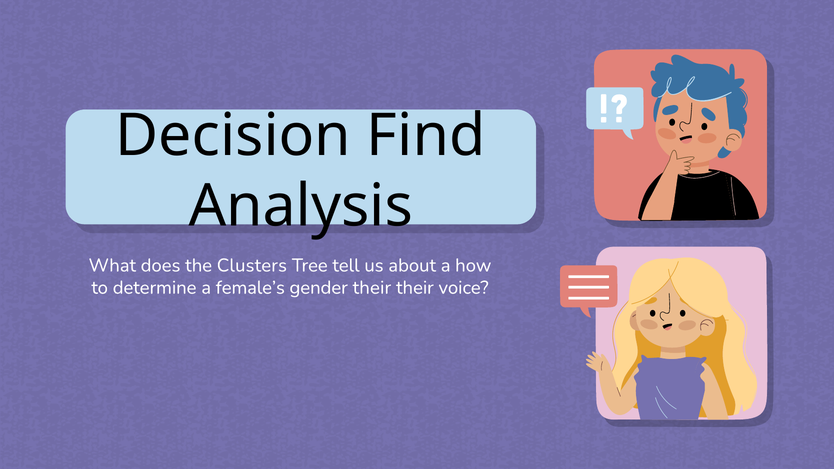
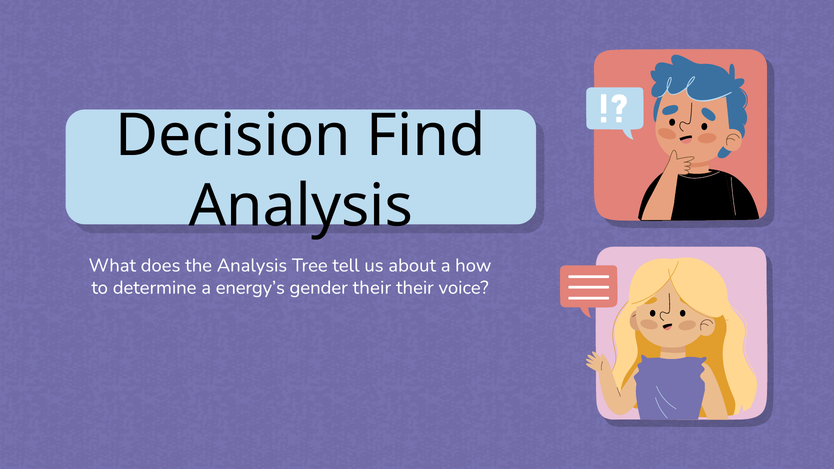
the Clusters: Clusters -> Analysis
female’s: female’s -> energy’s
